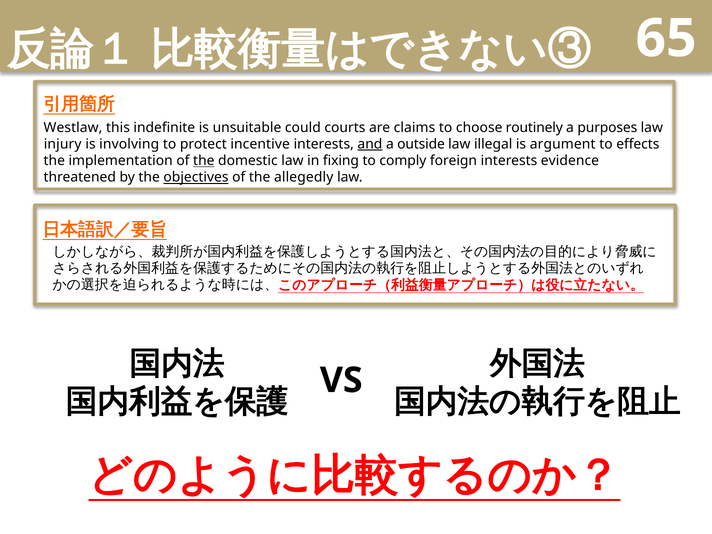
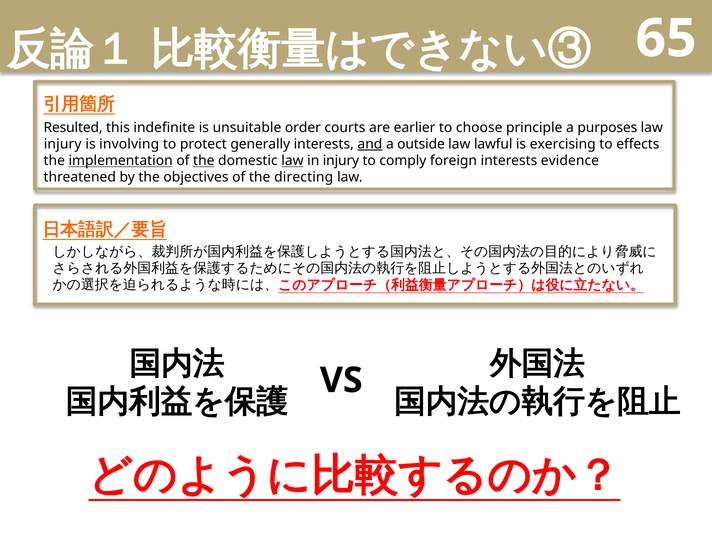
Westlaw: Westlaw -> Resulted
could: could -> order
claims: claims -> earlier
routinely: routinely -> principle
incentive: incentive -> generally
illegal: illegal -> lawful
argument: argument -> exercising
implementation underline: none -> present
law at (292, 161) underline: none -> present
in fixing: fixing -> injury
objectives underline: present -> none
allegedly: allegedly -> directing
